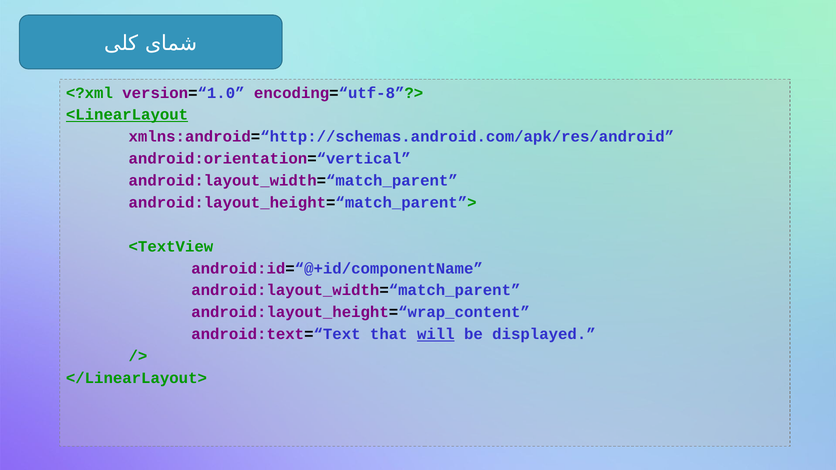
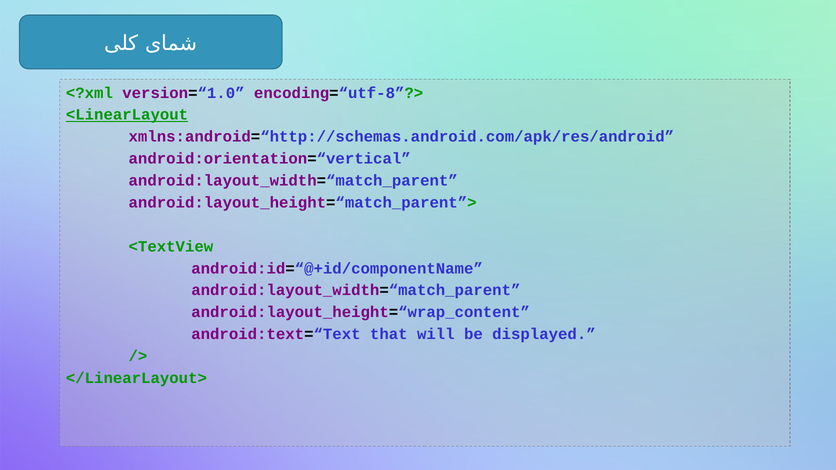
will underline: present -> none
